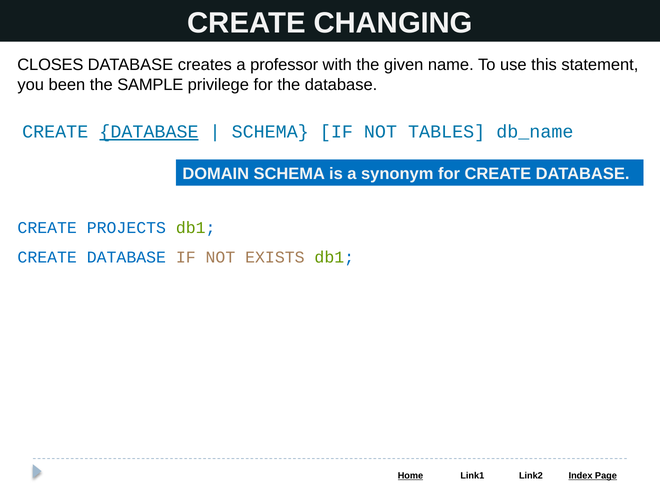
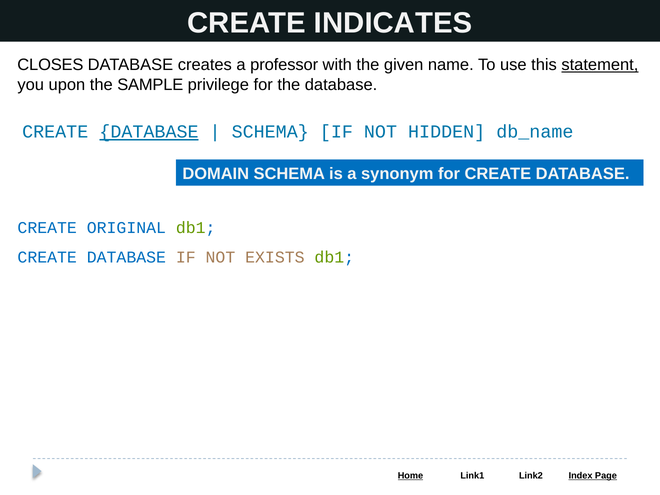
CHANGING: CHANGING -> INDICATES
statement underline: none -> present
been: been -> upon
TABLES: TABLES -> HIDDEN
PROJECTS: PROJECTS -> ORIGINAL
